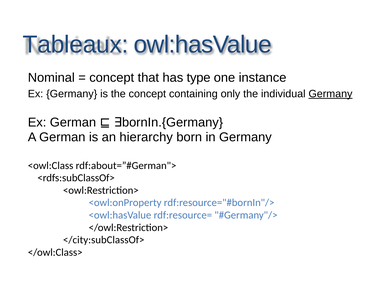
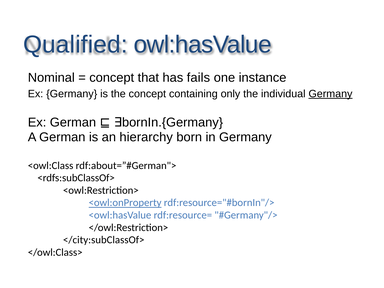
Tableaux: Tableaux -> Qualified
type: type -> fails
<owl:onProperty underline: none -> present
